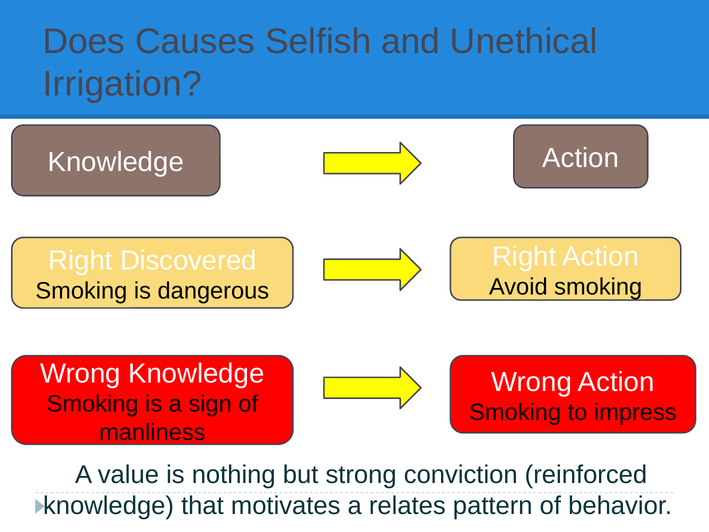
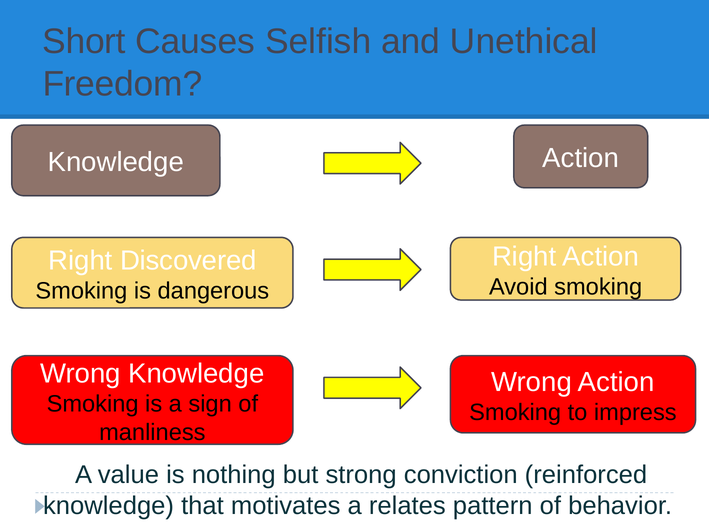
Does: Does -> Short
Irrigation: Irrigation -> Freedom
